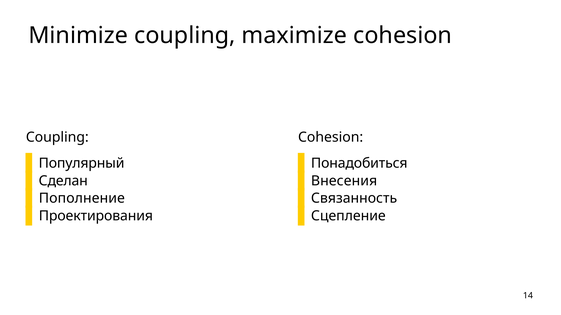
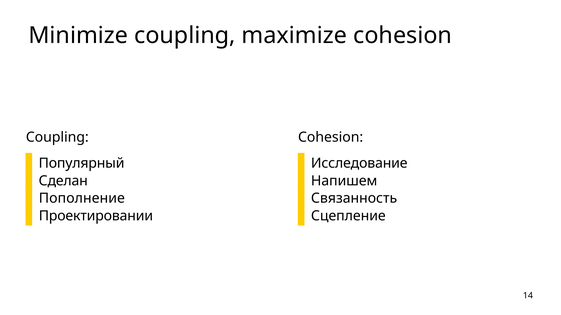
Понадобиться: Понадобиться -> Исследование
Внесения: Внесения -> Напишем
Проектирования: Проектирования -> Проектировании
